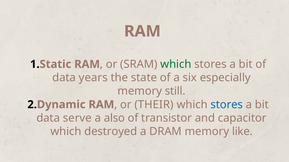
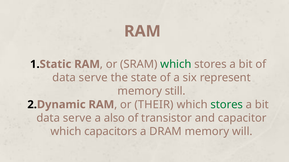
years at (93, 78): years -> serve
especially: especially -> represent
stores at (227, 105) colour: blue -> green
destroyed: destroyed -> capacitors
like: like -> will
